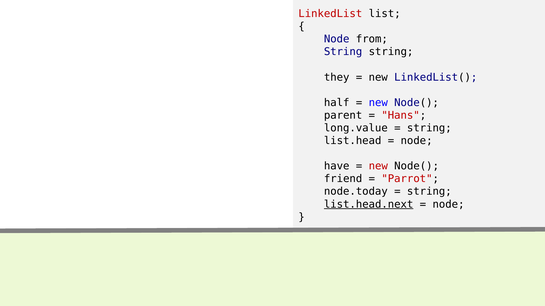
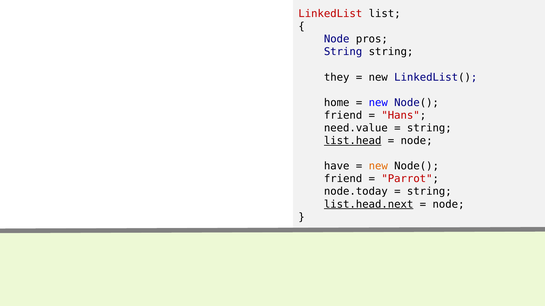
from: from -> pros
half: half -> home
parent at (343, 116): parent -> friend
long.value: long.value -> need.value
list.head underline: none -> present
new at (378, 166) colour: red -> orange
